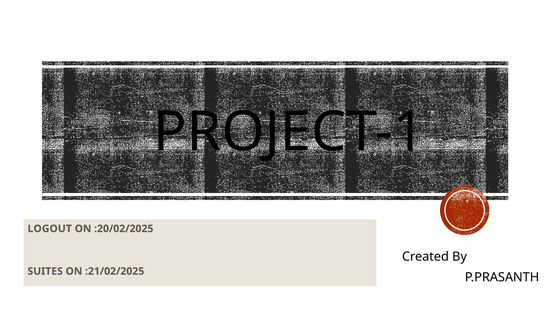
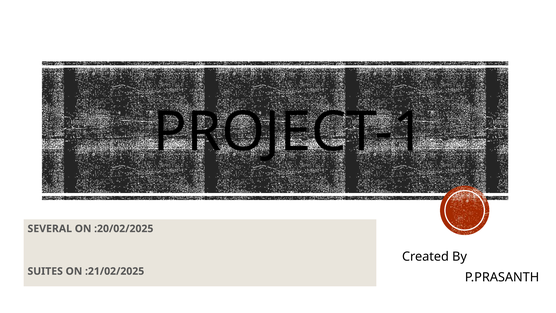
LOGOUT: LOGOUT -> SEVERAL
